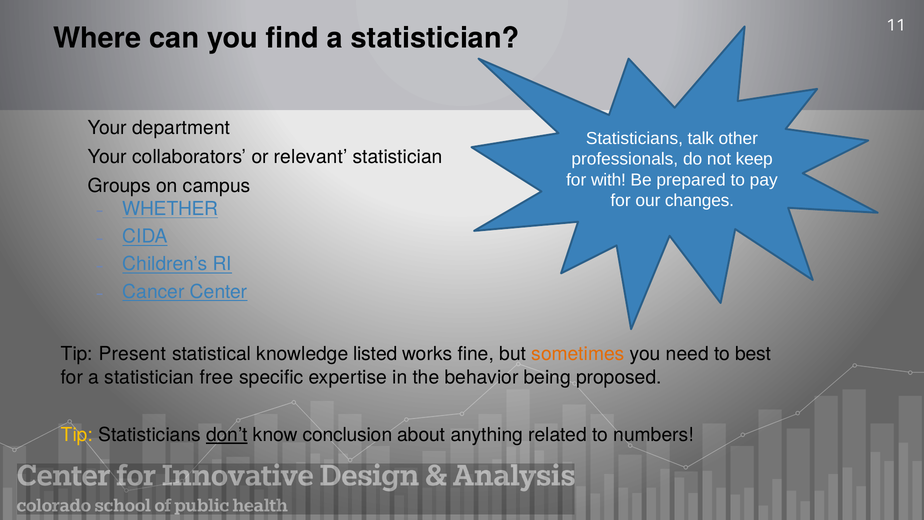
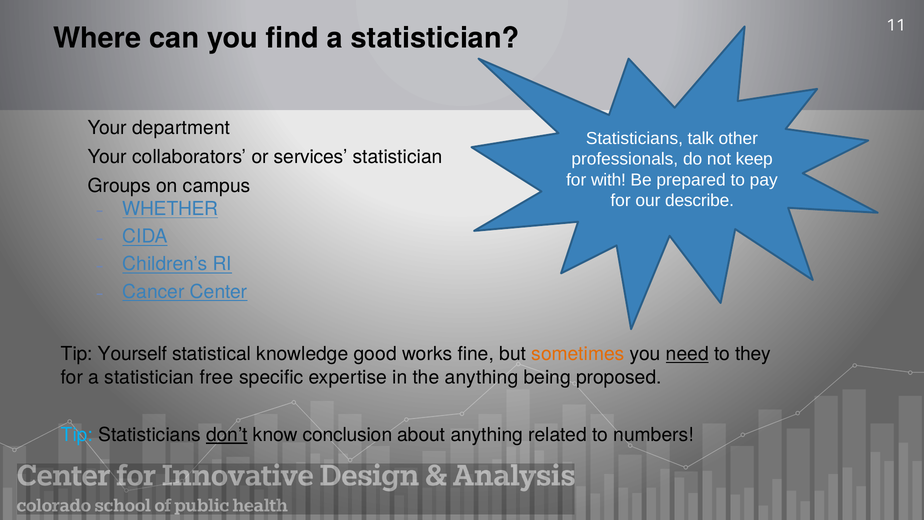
relevant: relevant -> services
changes: changes -> describe
Present: Present -> Yourself
listed: listed -> good
need underline: none -> present
best: best -> they
the behavior: behavior -> anything
Tip at (77, 435) colour: yellow -> light blue
